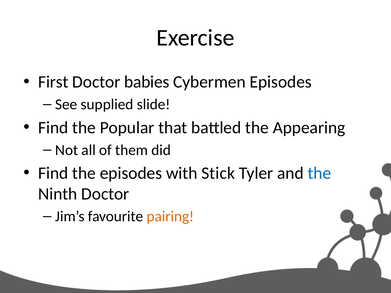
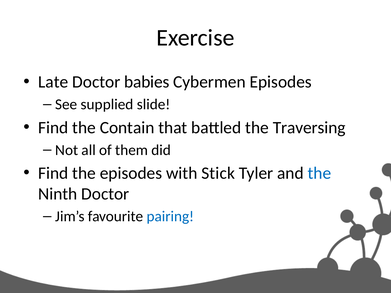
First: First -> Late
Popular: Popular -> Contain
Appearing: Appearing -> Traversing
pairing colour: orange -> blue
